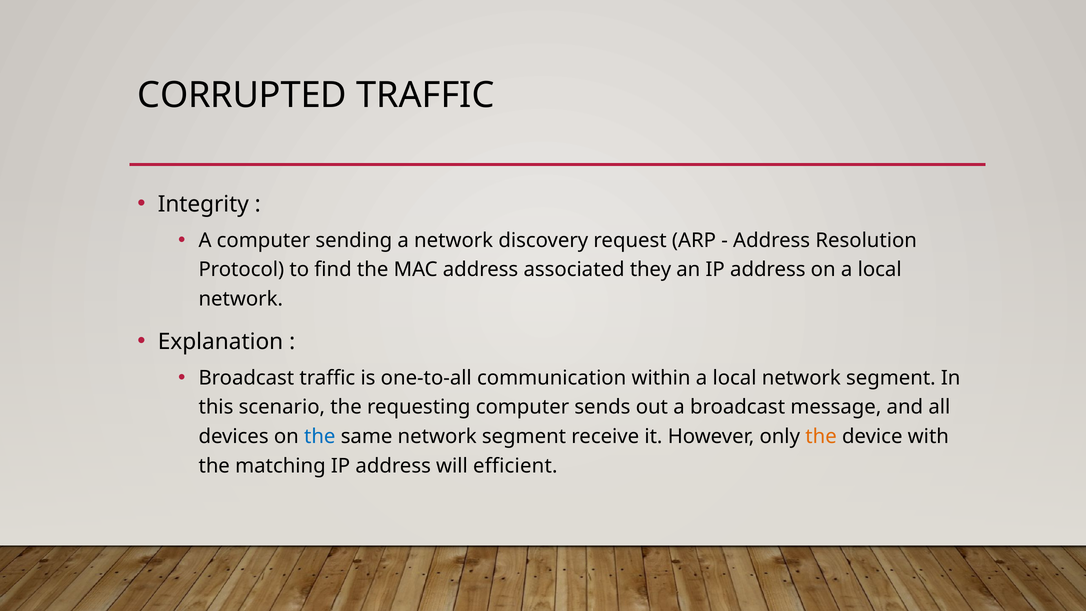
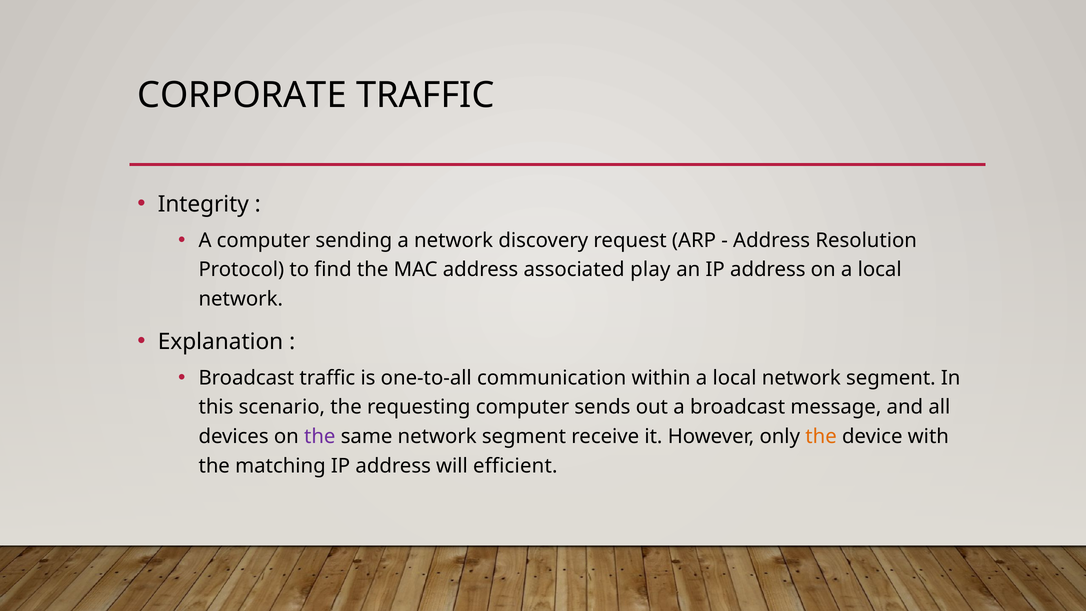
CORRUPTED: CORRUPTED -> CORPORATE
they: they -> play
the at (320, 436) colour: blue -> purple
